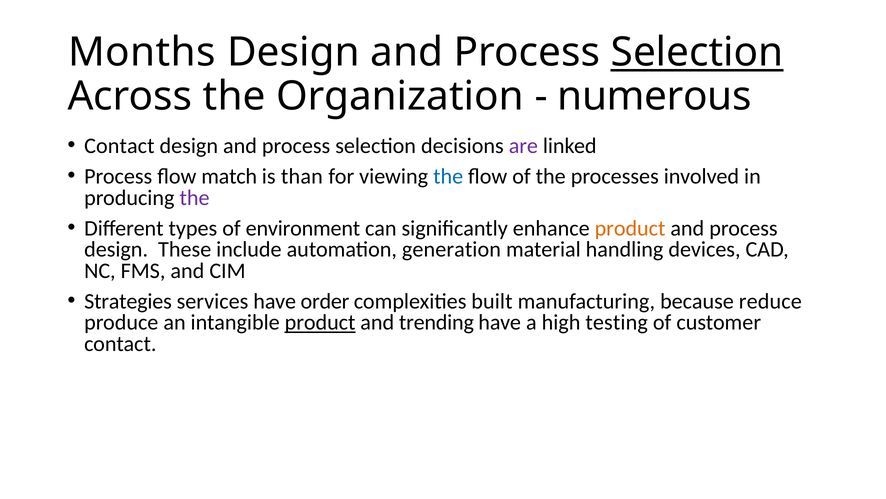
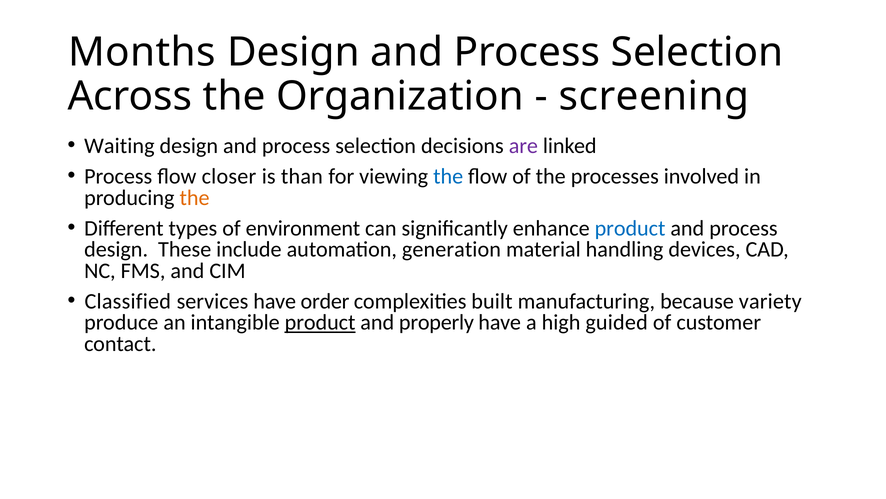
Selection at (697, 53) underline: present -> none
numerous: numerous -> screening
Contact at (119, 146): Contact -> Waiting
match: match -> closer
the at (195, 197) colour: purple -> orange
product at (630, 228) colour: orange -> blue
Strategies: Strategies -> Classified
reduce: reduce -> variety
trending: trending -> properly
testing: testing -> guided
